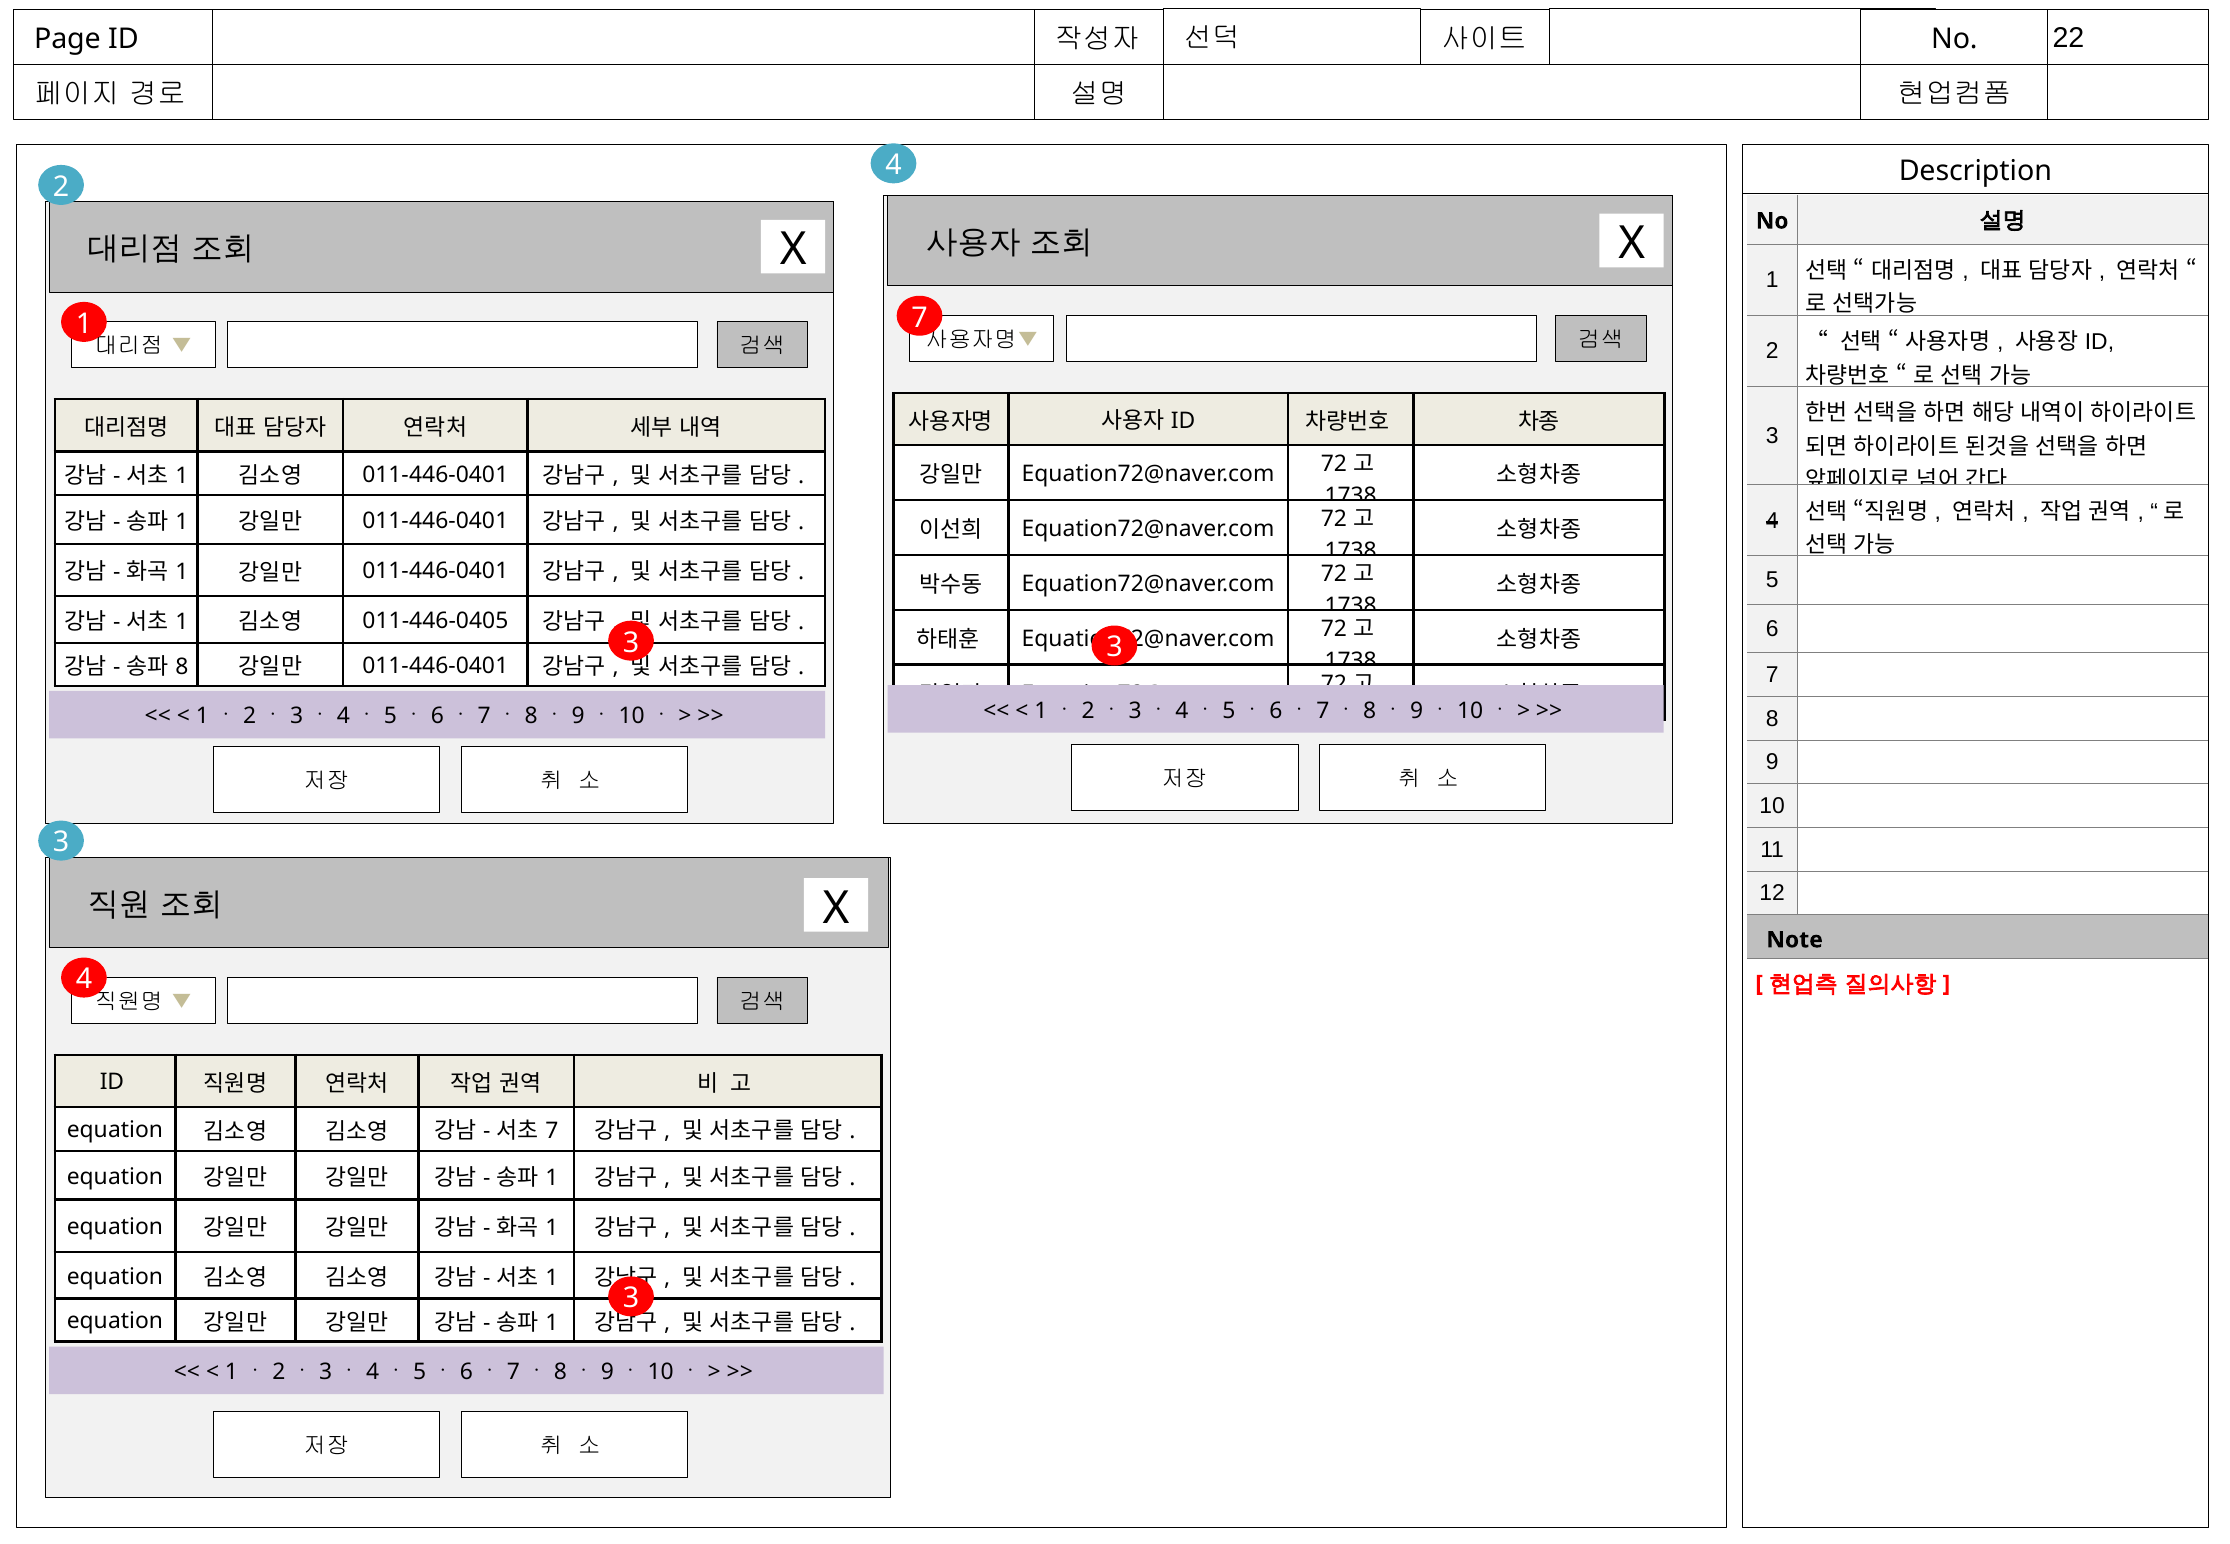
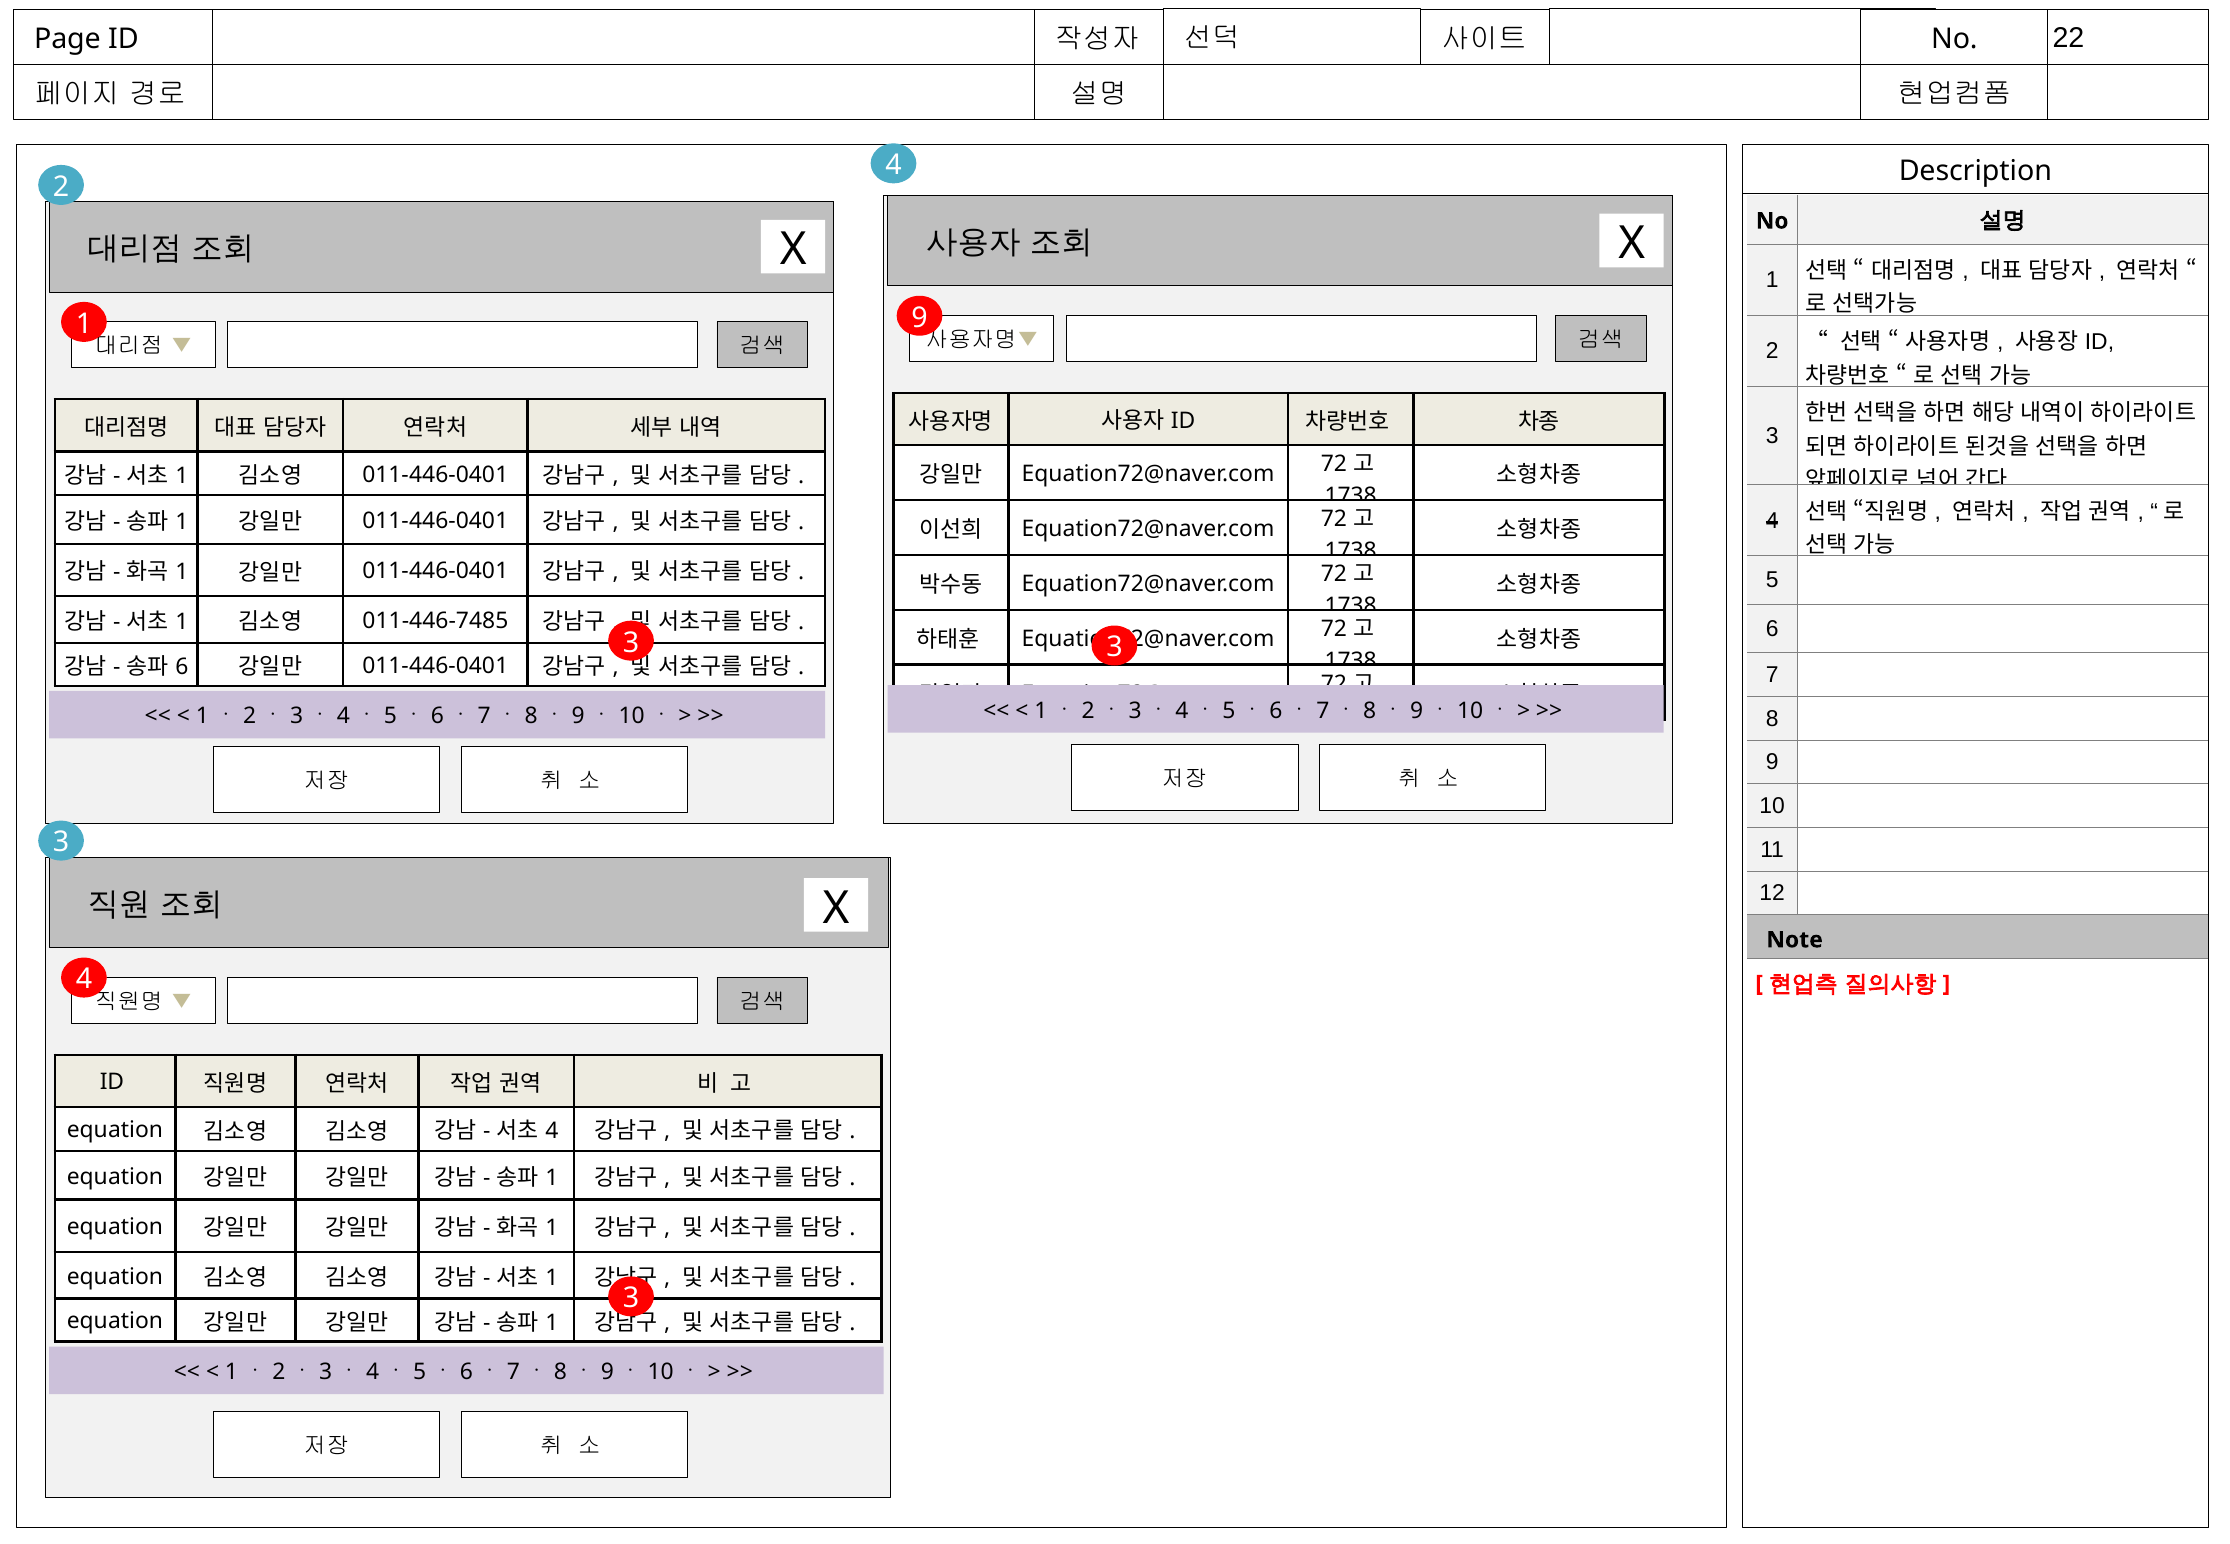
1 7: 7 -> 9
011-446-0405: 011-446-0405 -> 011-446-7485
8 at (182, 667): 8 -> 6
7 at (552, 1131): 7 -> 4
